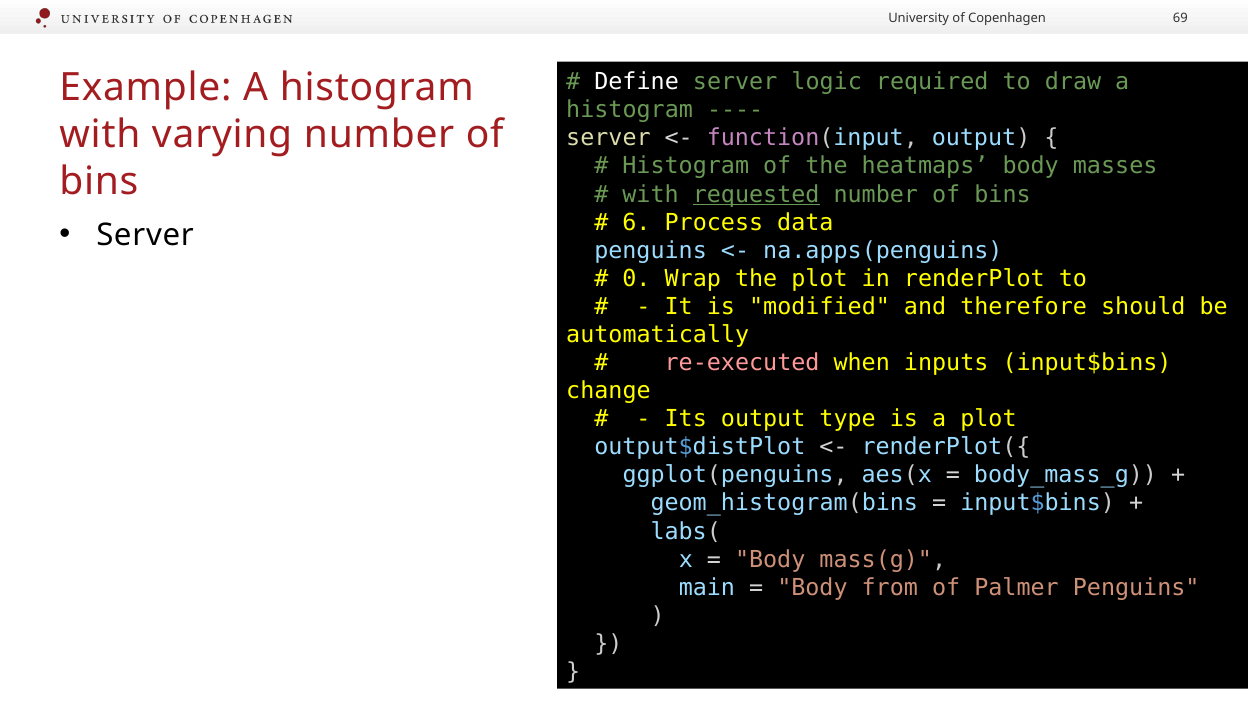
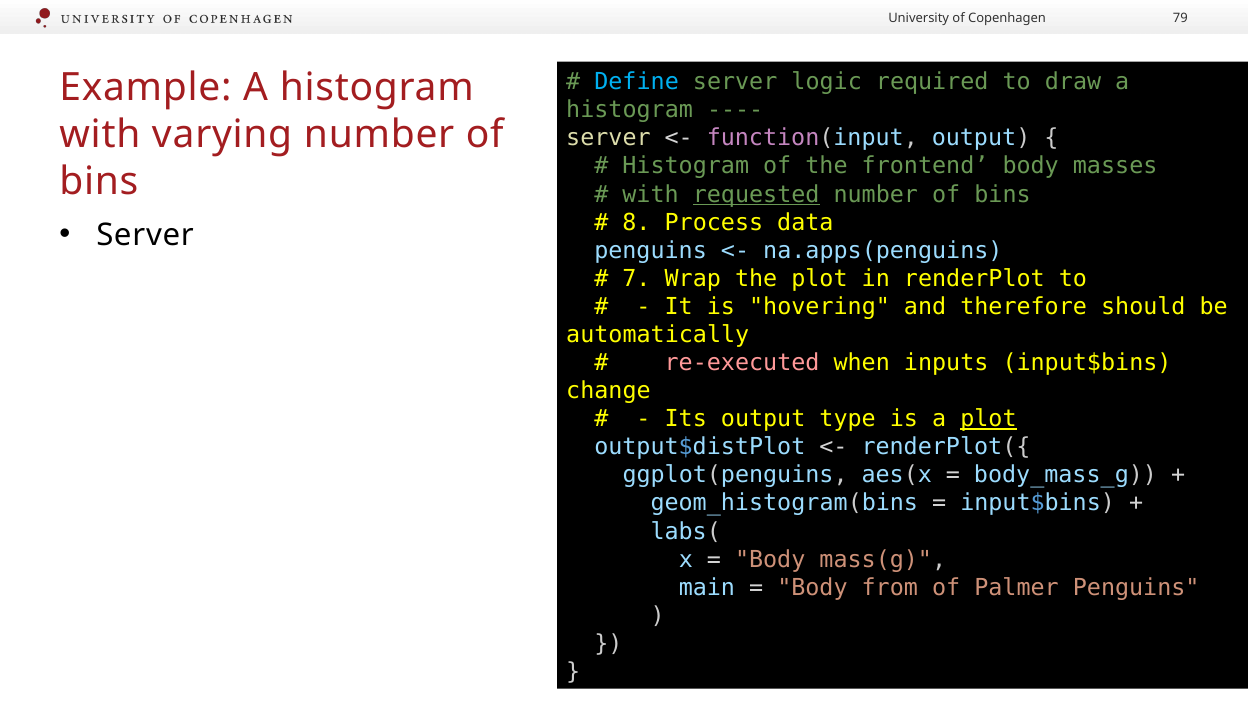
69: 69 -> 79
Define colour: white -> light blue
heatmaps: heatmaps -> frontend
6: 6 -> 8
0: 0 -> 7
modified: modified -> hovering
plot at (988, 419) underline: none -> present
